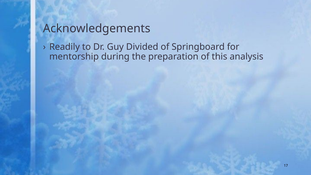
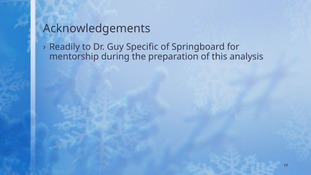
Divided: Divided -> Specific
